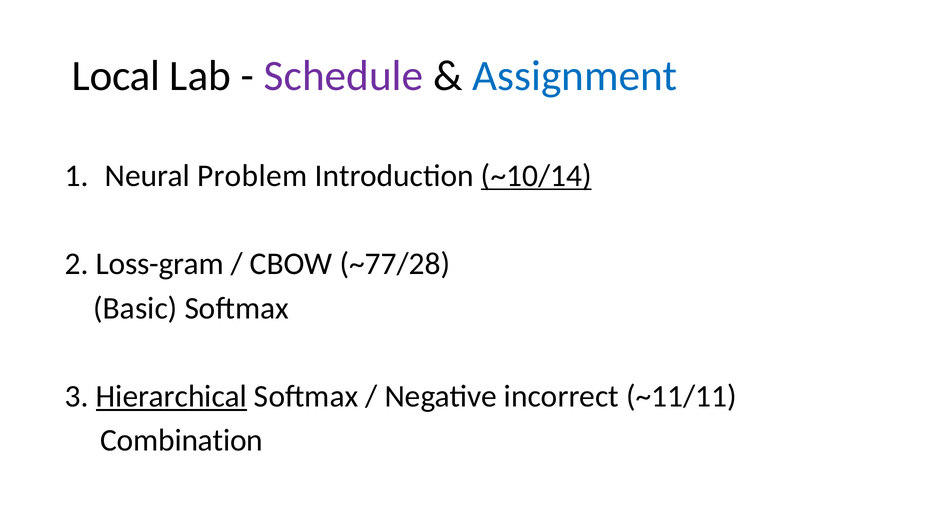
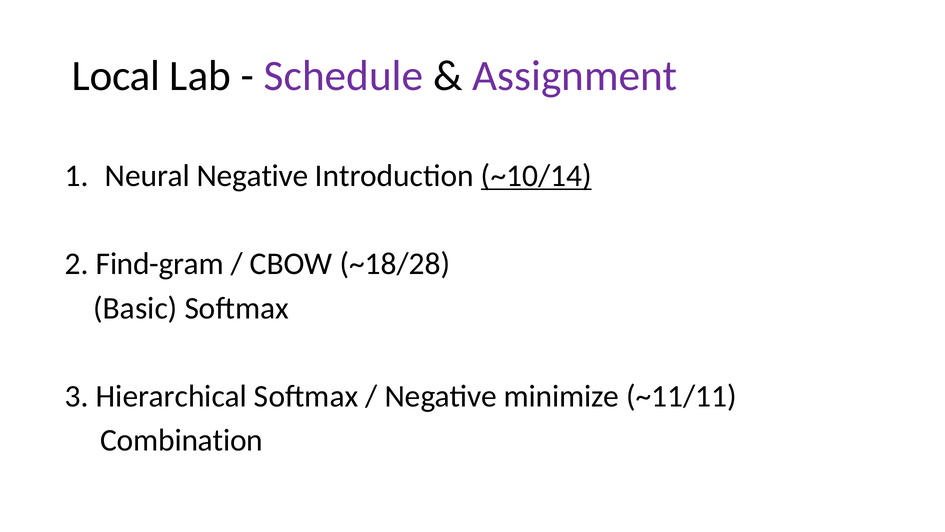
Assignment colour: blue -> purple
Neural Problem: Problem -> Negative
Loss-gram: Loss-gram -> Find-gram
~77/28: ~77/28 -> ~18/28
Hierarchical underline: present -> none
incorrect: incorrect -> minimize
